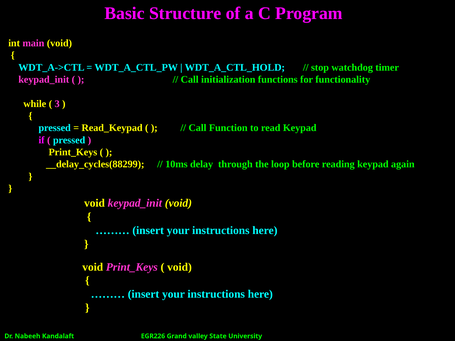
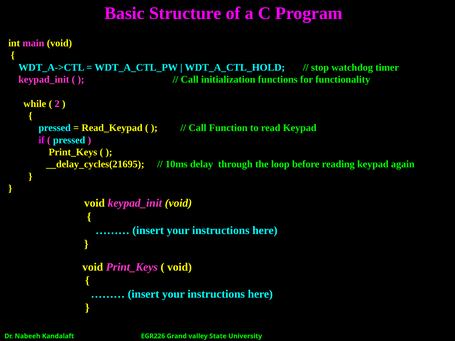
3: 3 -> 2
__delay_cycles(88299: __delay_cycles(88299 -> __delay_cycles(21695
